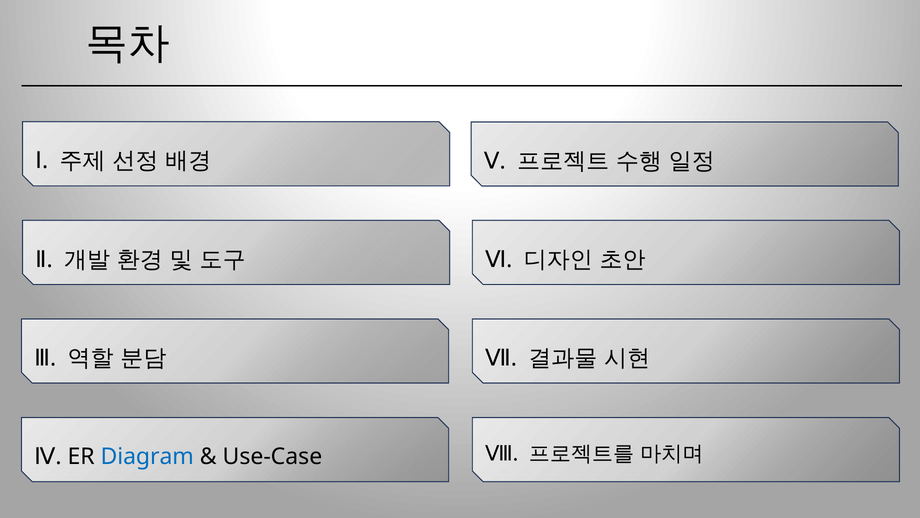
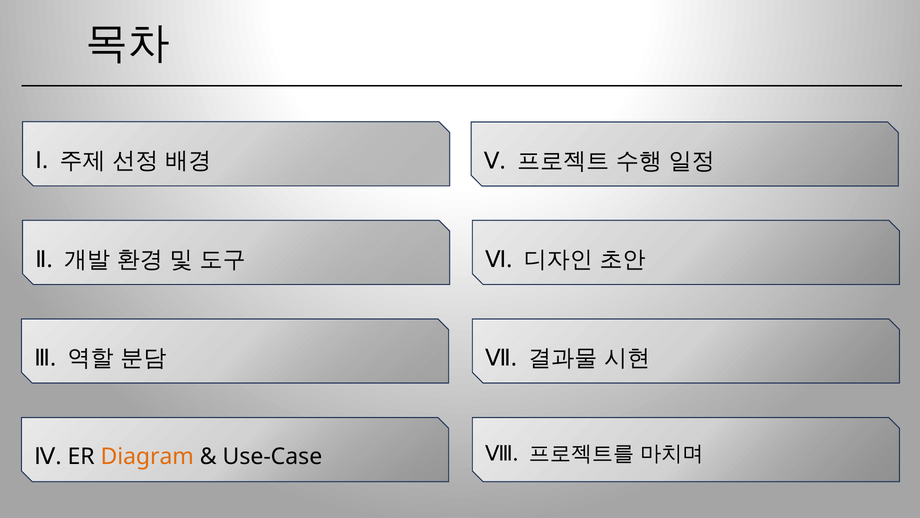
Diagram colour: blue -> orange
